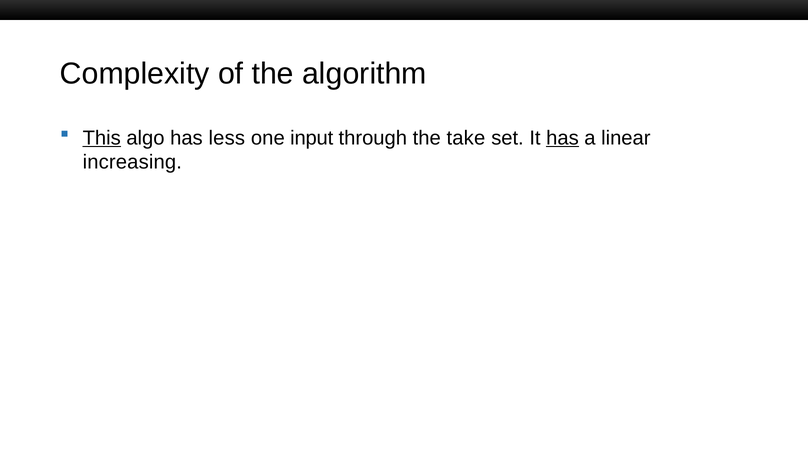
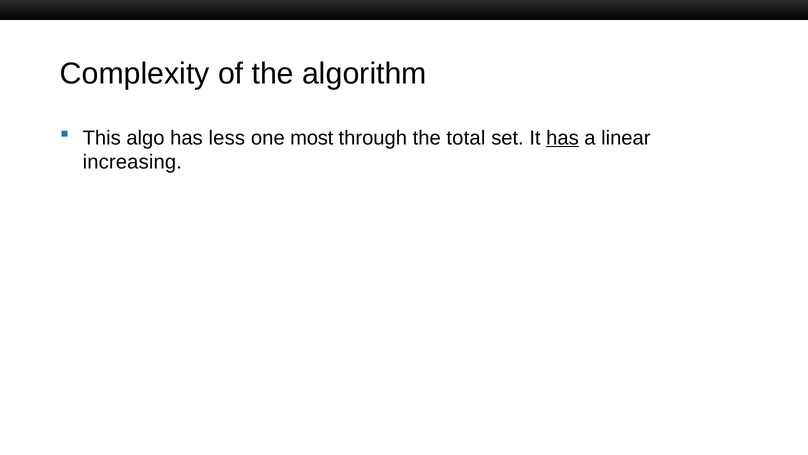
This underline: present -> none
input: input -> most
take: take -> total
